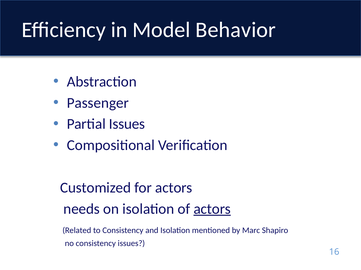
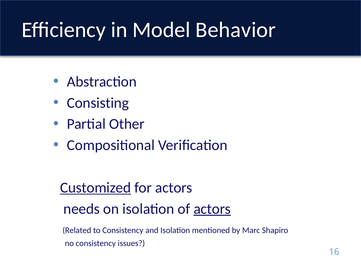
Passenger: Passenger -> Consisting
Partial Issues: Issues -> Other
Customized underline: none -> present
